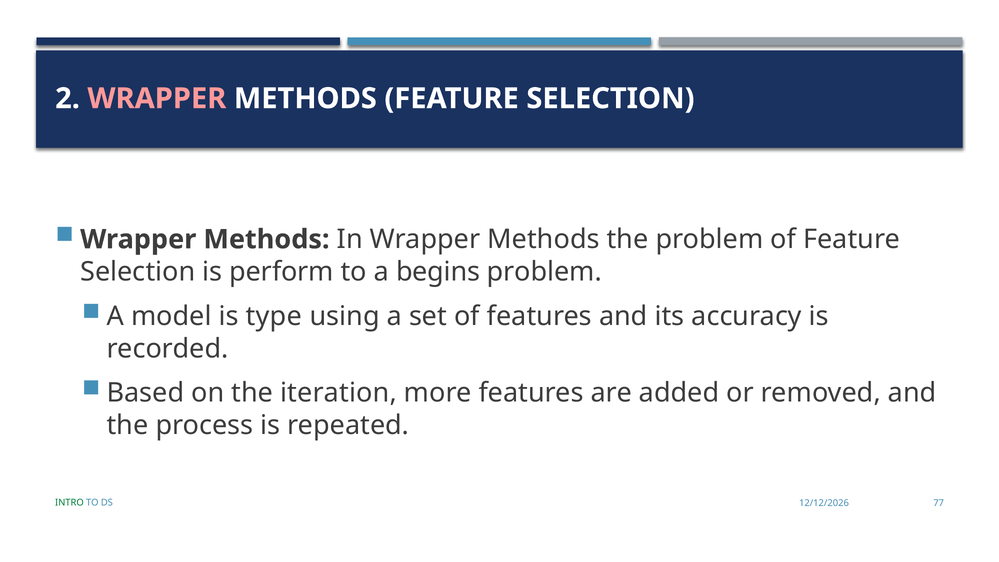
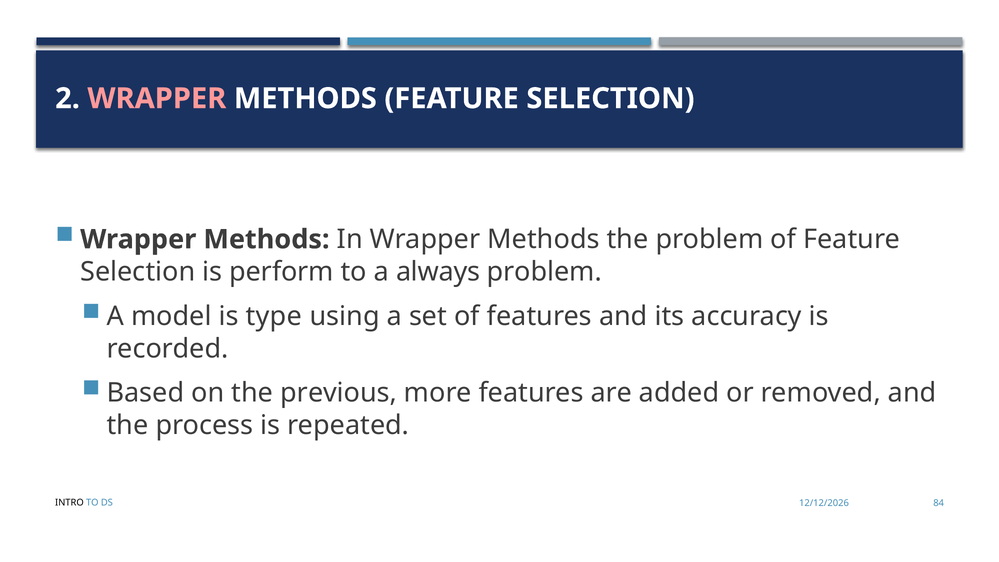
begins: begins -> always
iteration: iteration -> previous
INTRO colour: green -> black
77: 77 -> 84
